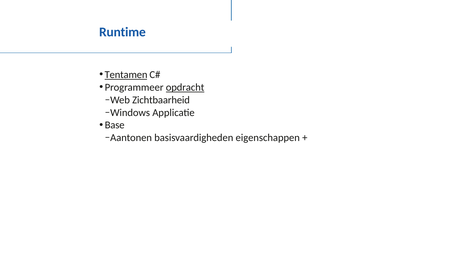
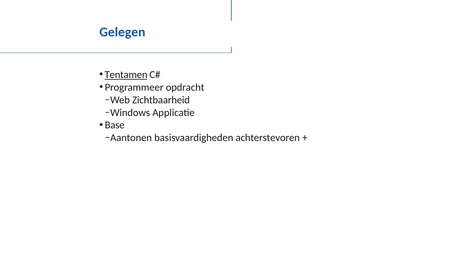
Runtime: Runtime -> Gelegen
opdracht underline: present -> none
eigenschappen: eigenschappen -> achterstevoren
